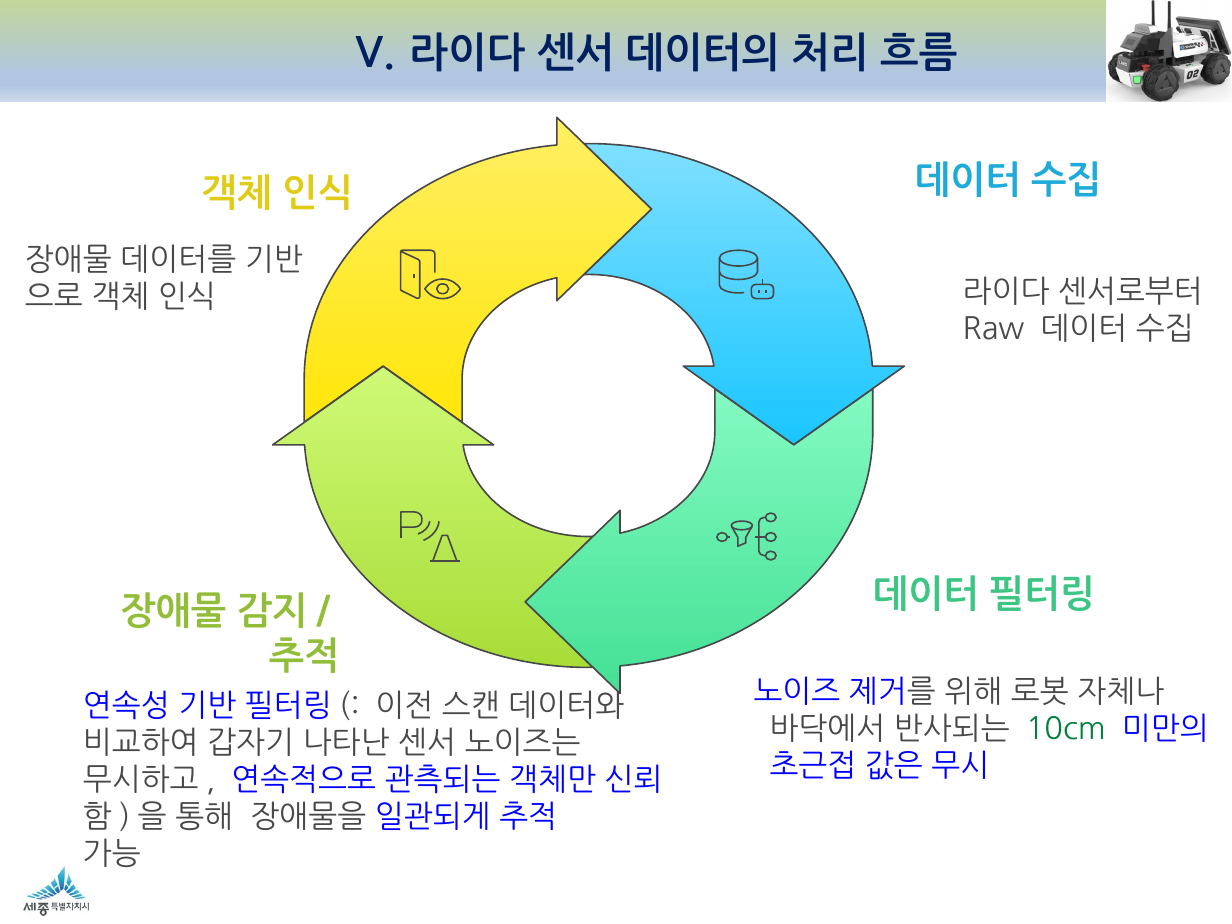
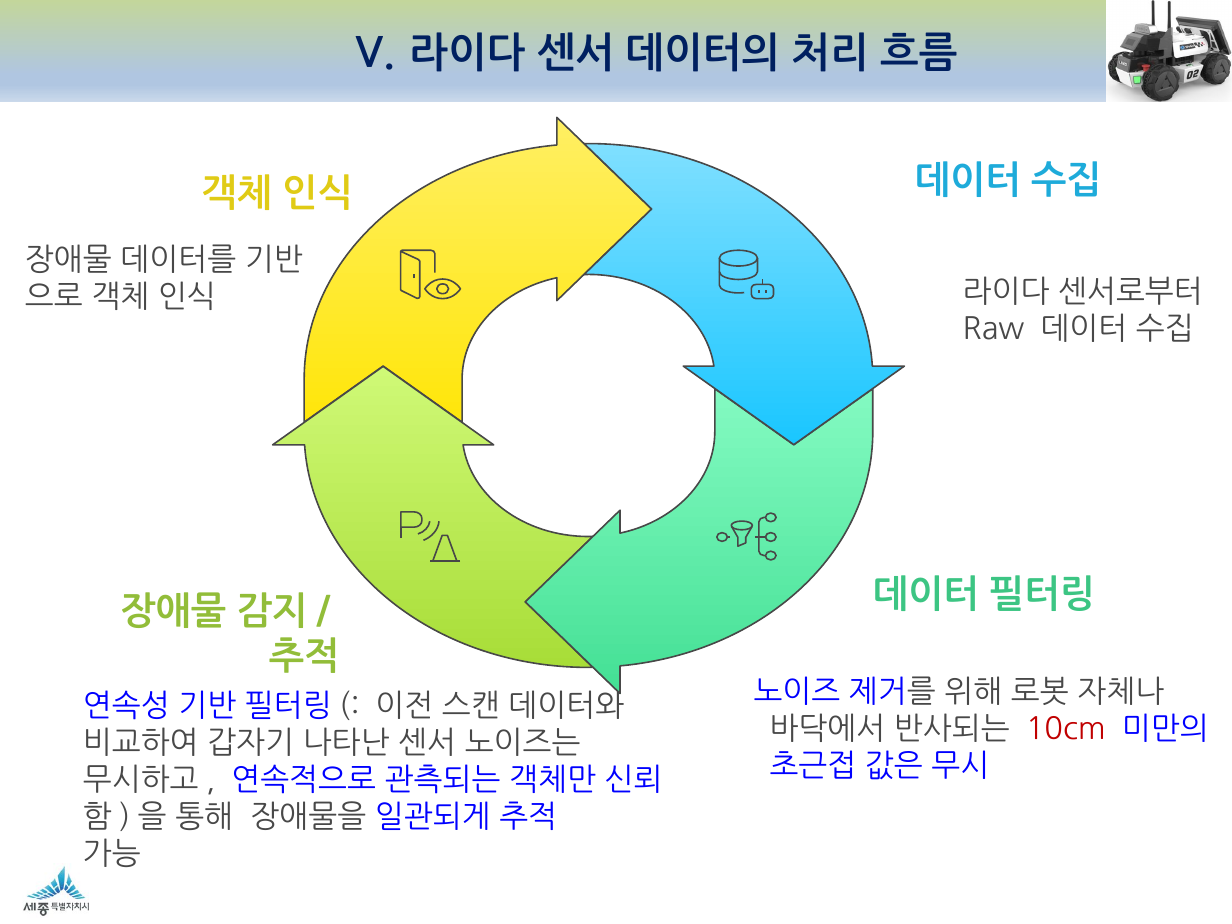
10cm colour: green -> red
